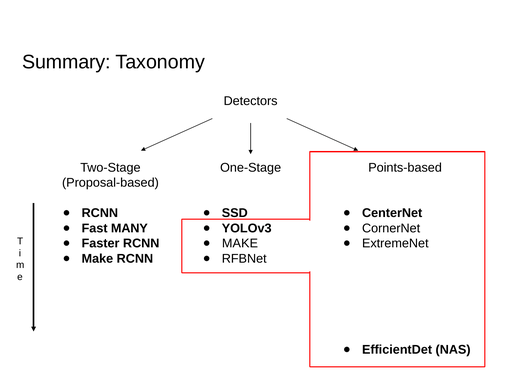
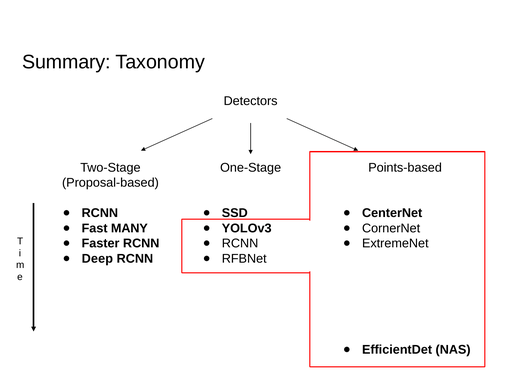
MAKE at (240, 243): MAKE -> RCNN
Make at (97, 258): Make -> Deep
